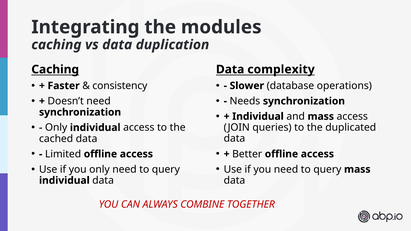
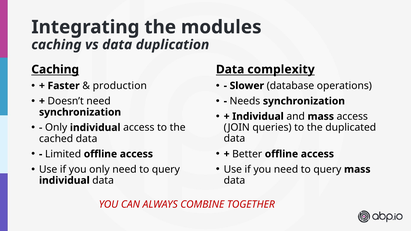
consistency: consistency -> production
